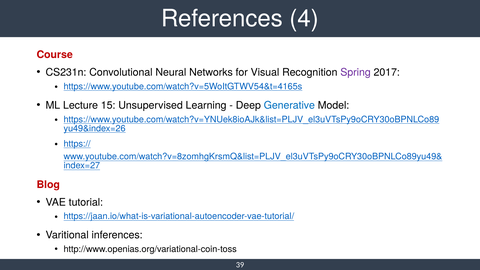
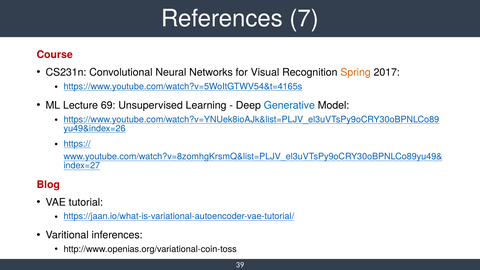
4: 4 -> 7
Spring colour: purple -> orange
15: 15 -> 69
